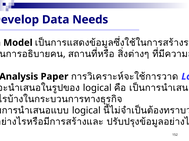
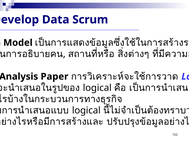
Needs: Needs -> Scrum
